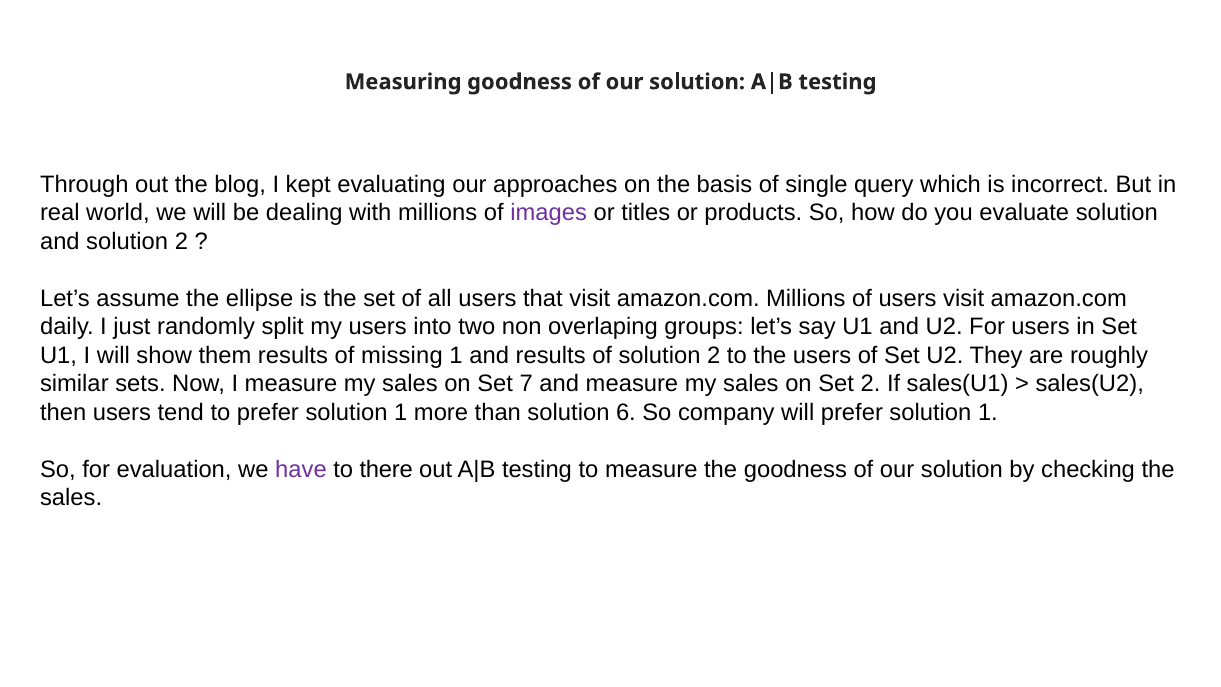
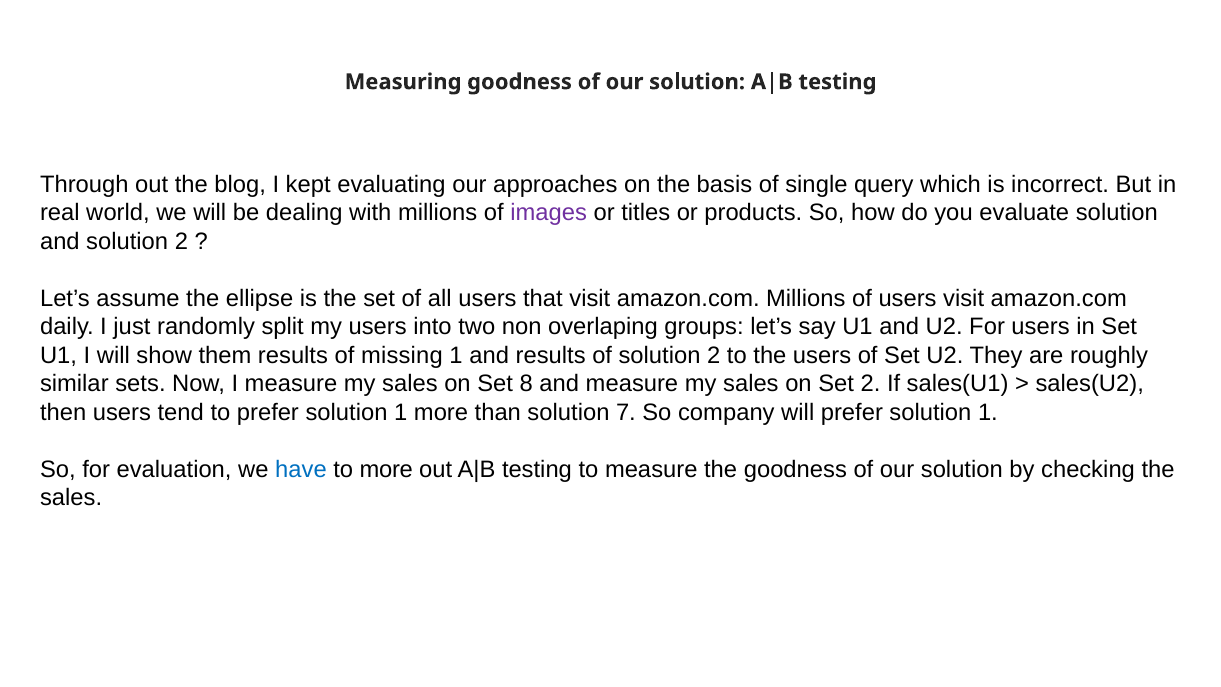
7: 7 -> 8
6: 6 -> 7
have colour: purple -> blue
to there: there -> more
